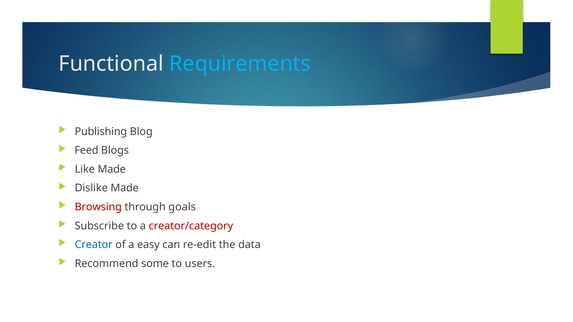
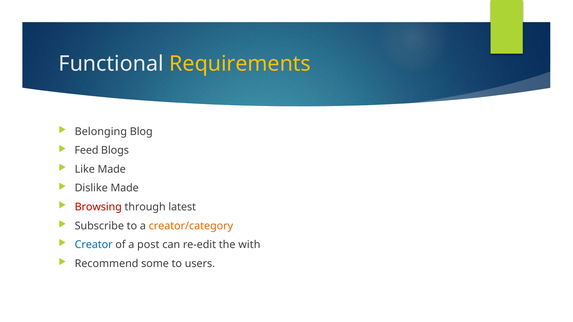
Requirements colour: light blue -> yellow
Publishing: Publishing -> Belonging
goals: goals -> latest
creator/category colour: red -> orange
easy: easy -> post
data: data -> with
